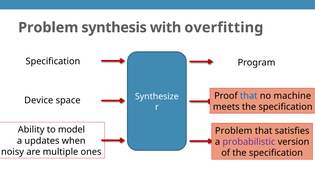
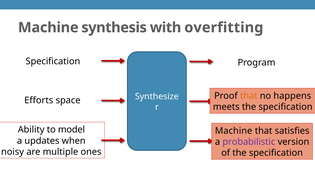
Problem at (48, 28): Problem -> Machine
that at (249, 96) colour: blue -> orange
machine: machine -> happens
Device: Device -> Efforts
Problem at (234, 131): Problem -> Machine
